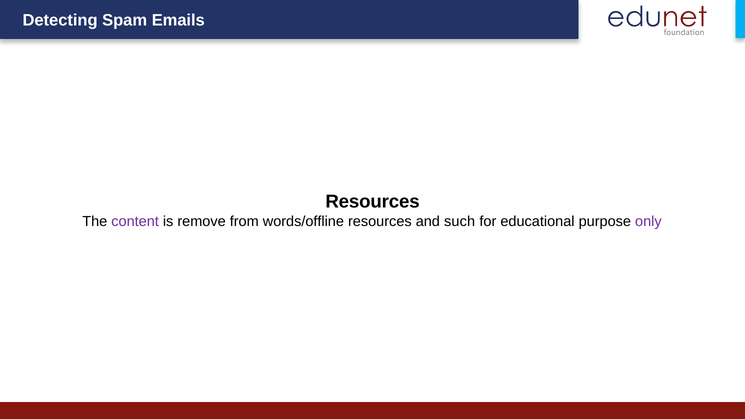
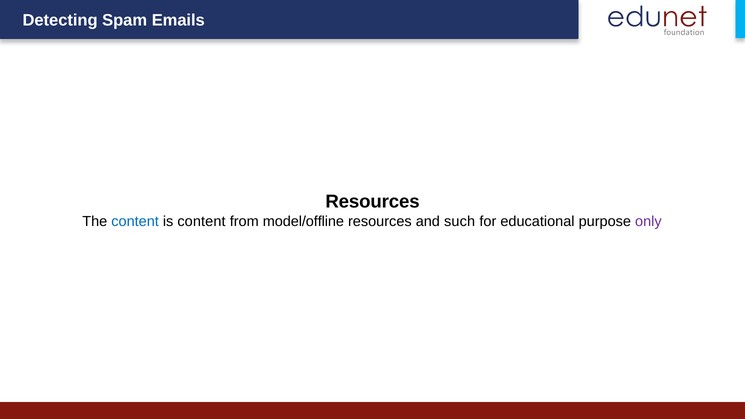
content at (135, 221) colour: purple -> blue
is remove: remove -> content
words/offline: words/offline -> model/offline
